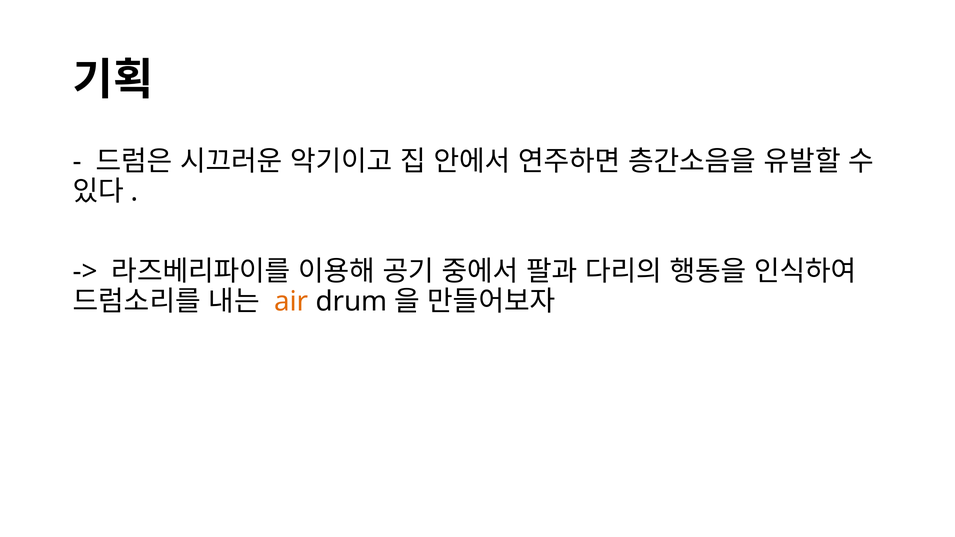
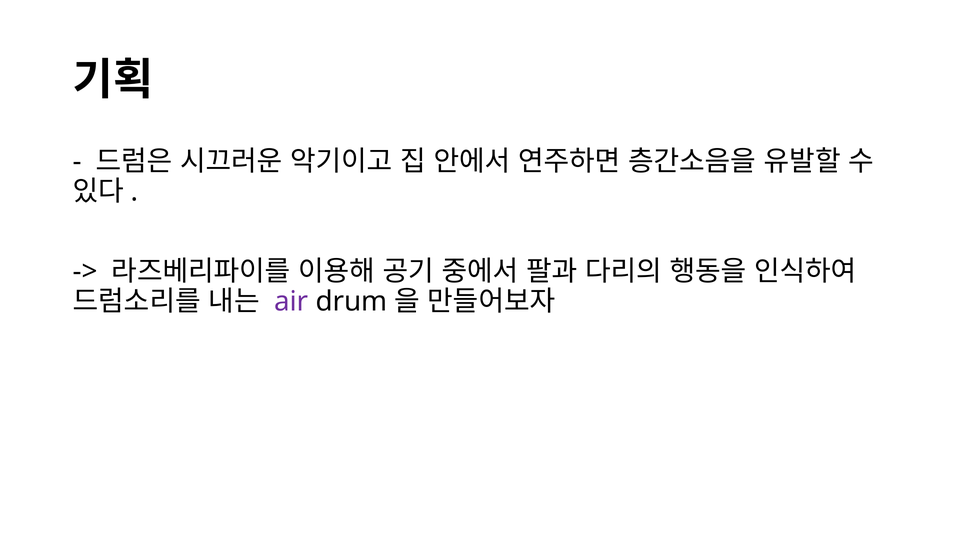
air colour: orange -> purple
